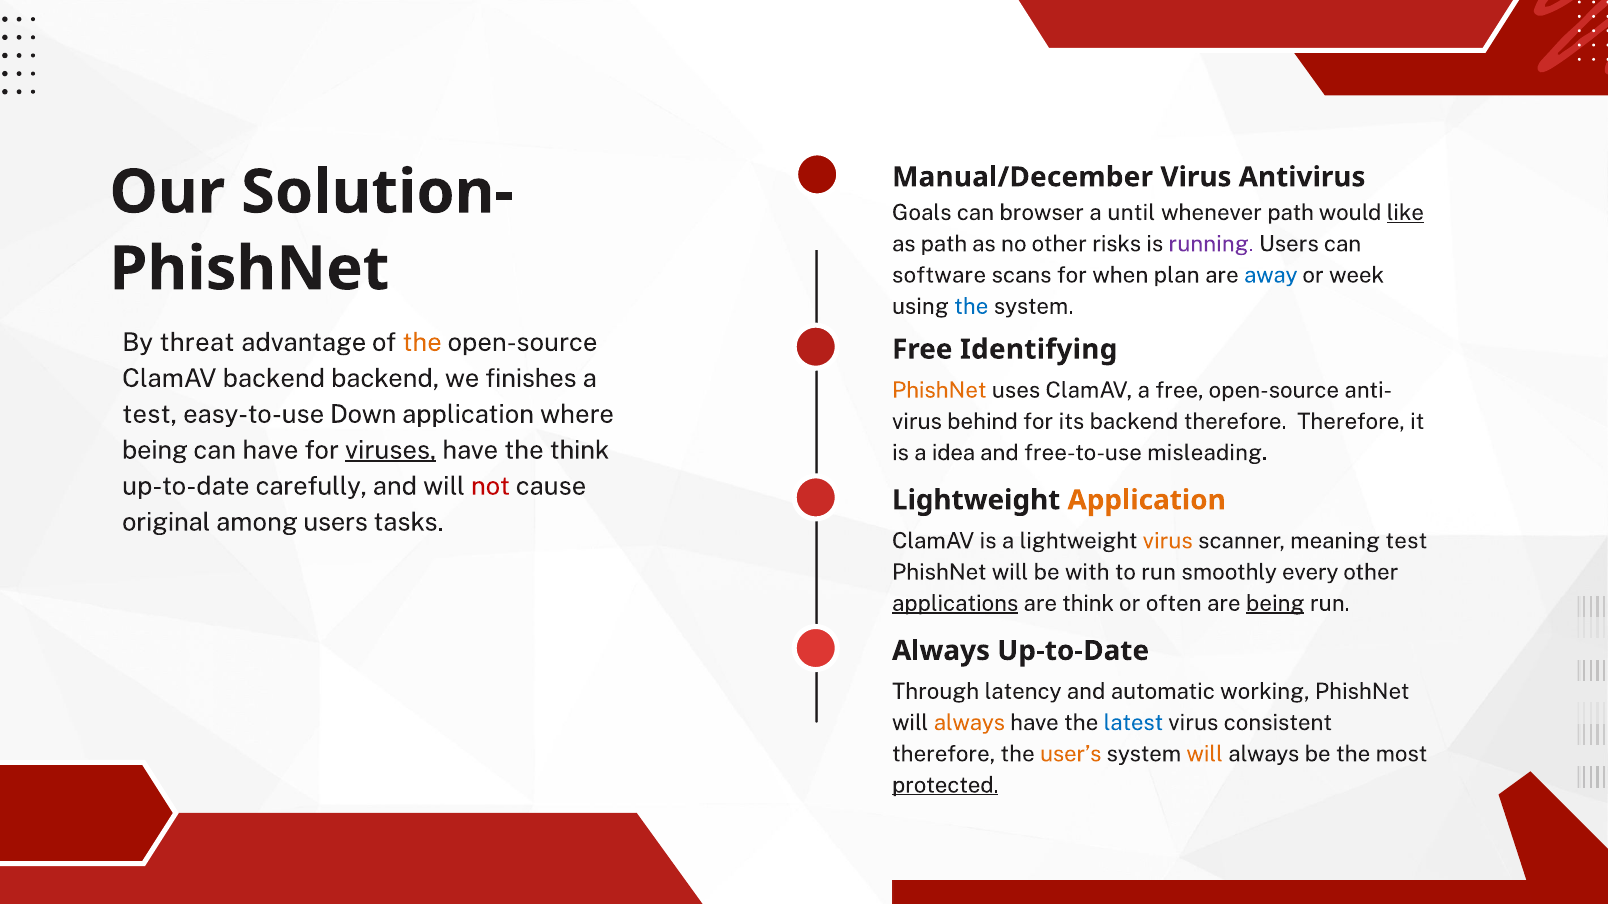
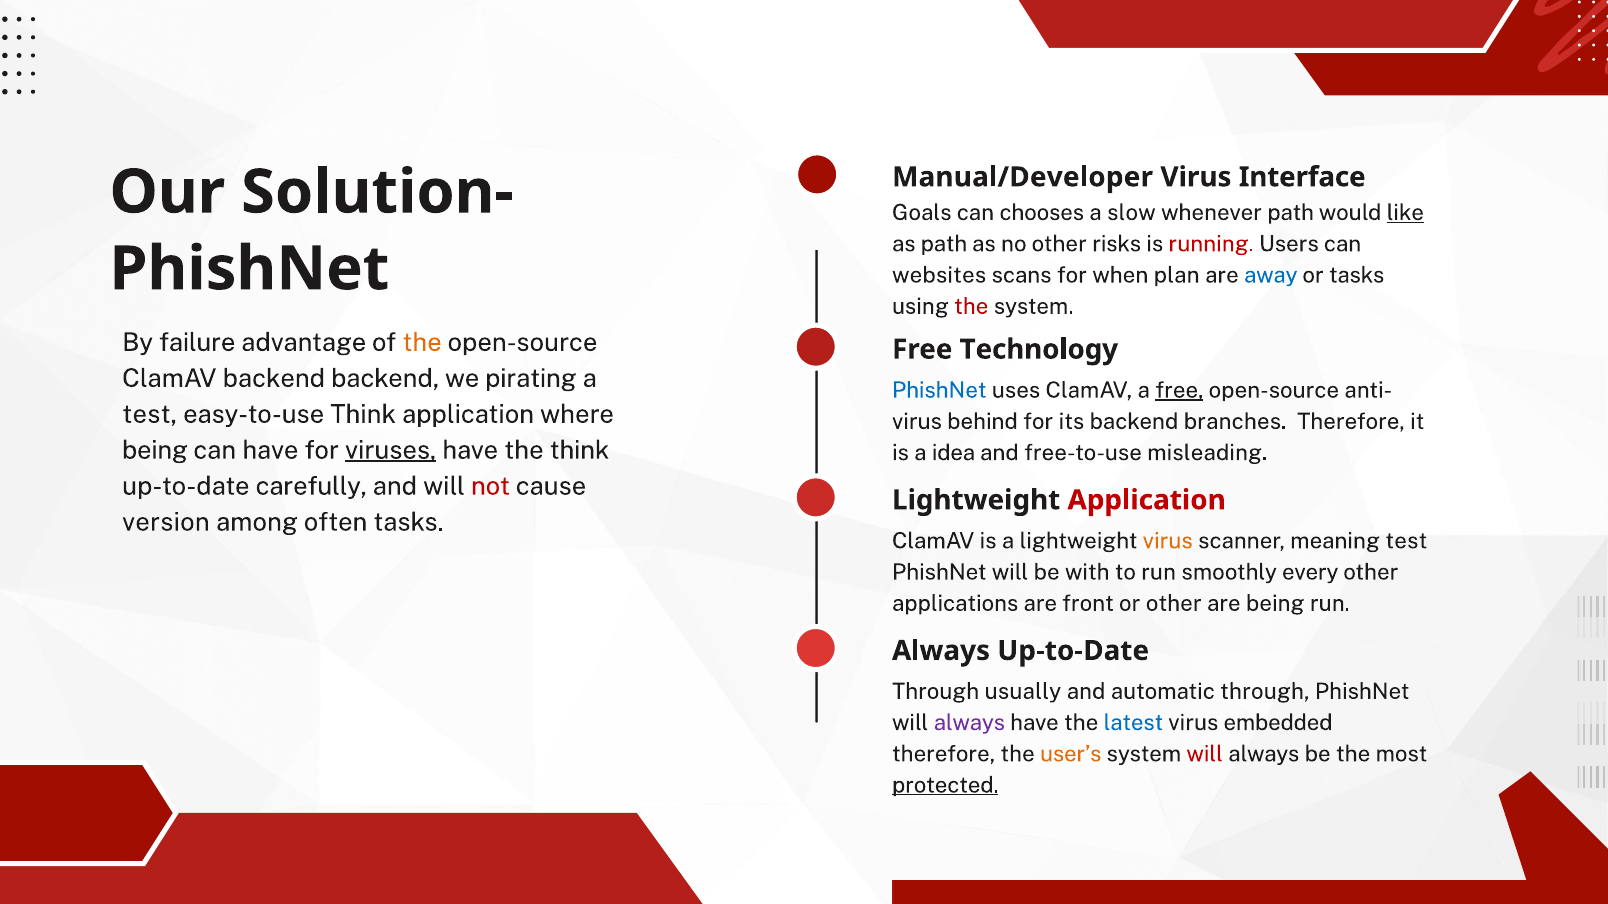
Manual/December: Manual/December -> Manual/Developer
Antivirus: Antivirus -> Interface
browser: browser -> chooses
until: until -> slow
running colour: purple -> red
software: software -> websites
or week: week -> tasks
the at (971, 307) colour: blue -> red
threat: threat -> failure
Identifying: Identifying -> Technology
finishes: finishes -> pirating
PhishNet at (939, 390) colour: orange -> blue
free at (1179, 390) underline: none -> present
easy-to-use Down: Down -> Think
backend therefore: therefore -> branches
Application at (1147, 500) colour: orange -> red
original: original -> version
among users: users -> often
applications underline: present -> none
are think: think -> front
or often: often -> other
being at (1275, 604) underline: present -> none
latency: latency -> usually
automatic working: working -> through
always at (969, 723) colour: orange -> purple
consistent: consistent -> embedded
will at (1205, 754) colour: orange -> red
